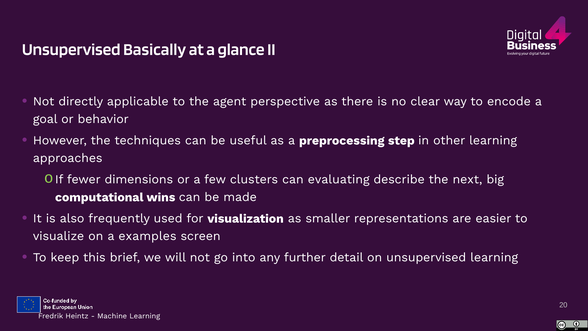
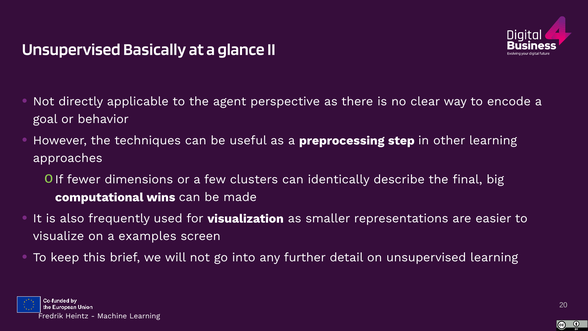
evaluating: evaluating -> identically
next: next -> final
